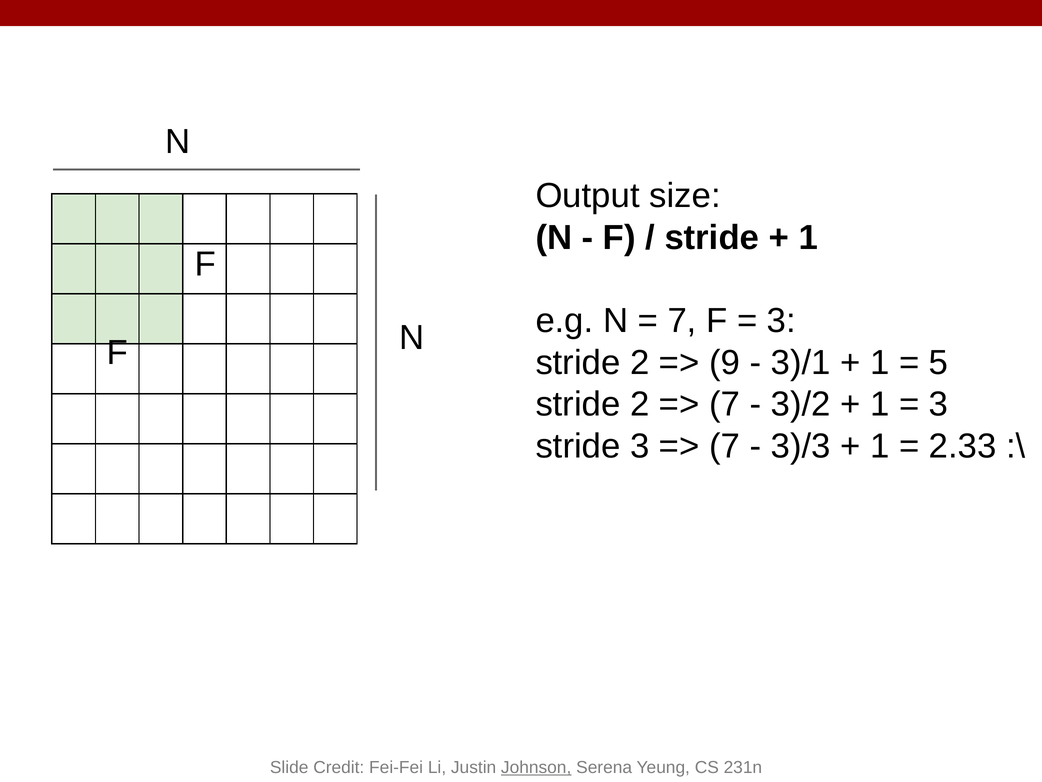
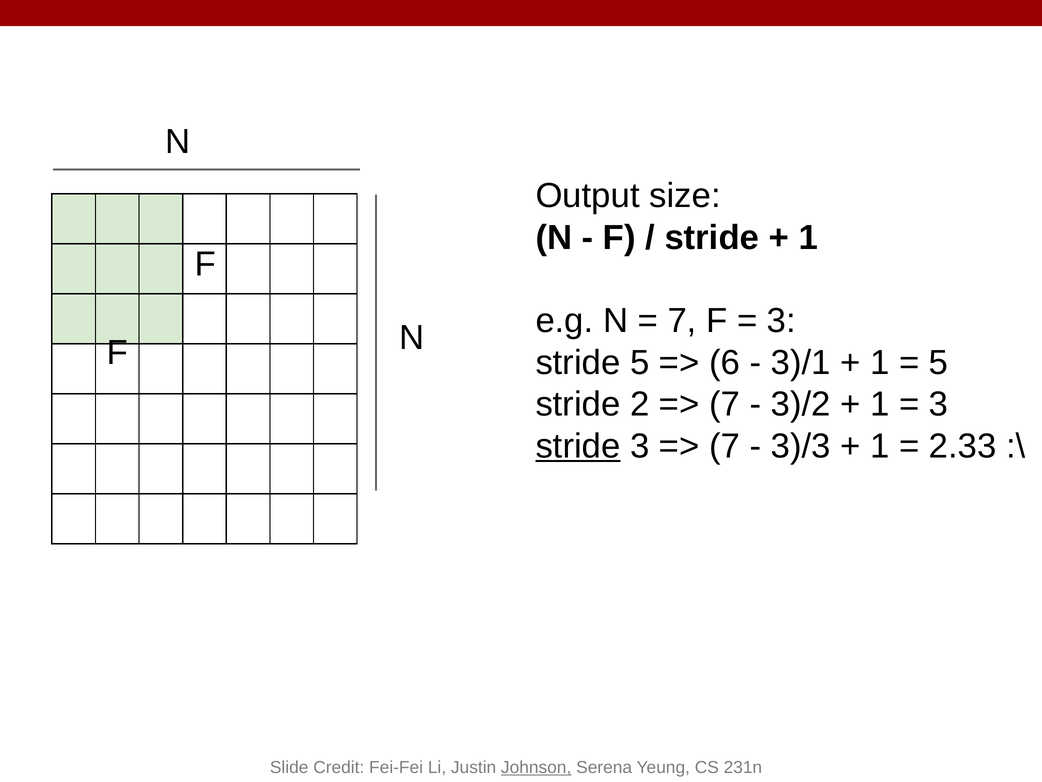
2 at (640, 362): 2 -> 5
9: 9 -> 6
stride at (578, 446) underline: none -> present
